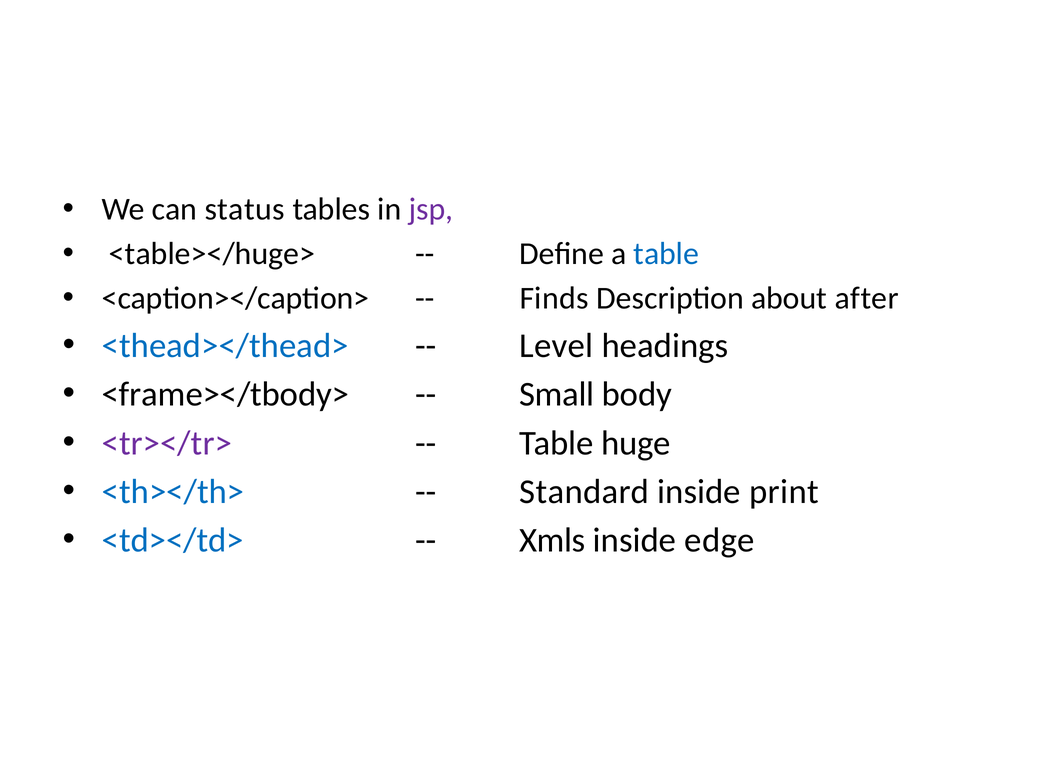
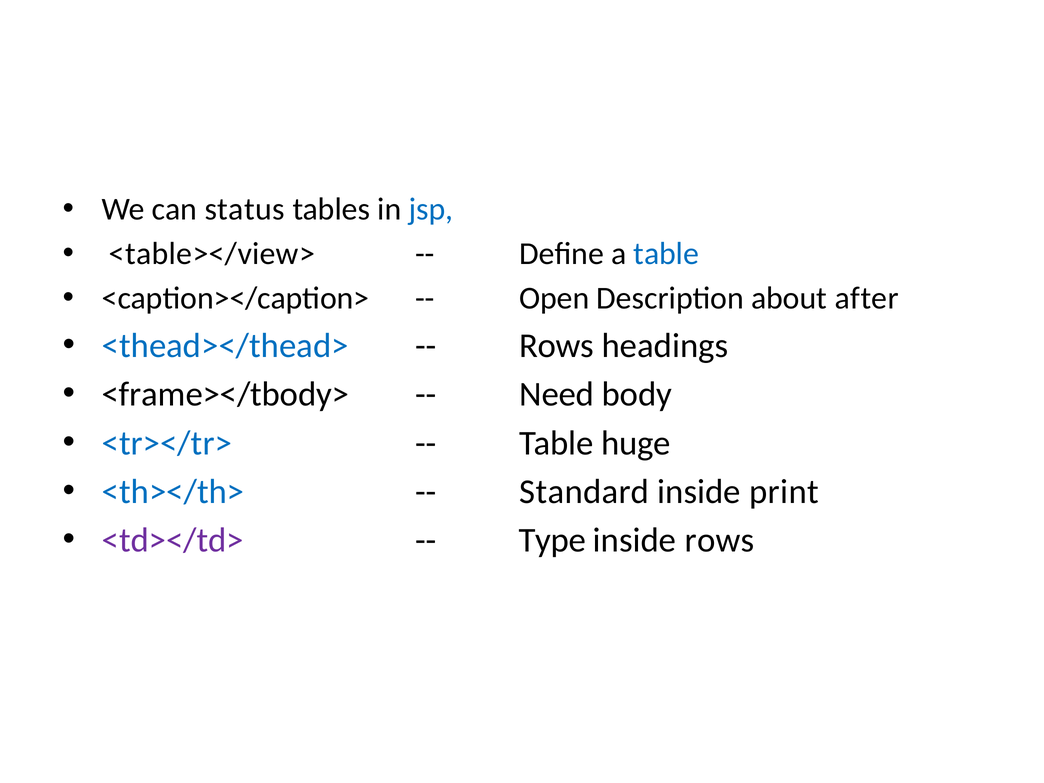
jsp colour: purple -> blue
<table></huge>: <table></huge> -> <table></view>
Finds: Finds -> Open
Level at (556, 346): Level -> Rows
Small: Small -> Need
<tr></tr> colour: purple -> blue
<td></td> colour: blue -> purple
Xmls: Xmls -> Type
inside edge: edge -> rows
